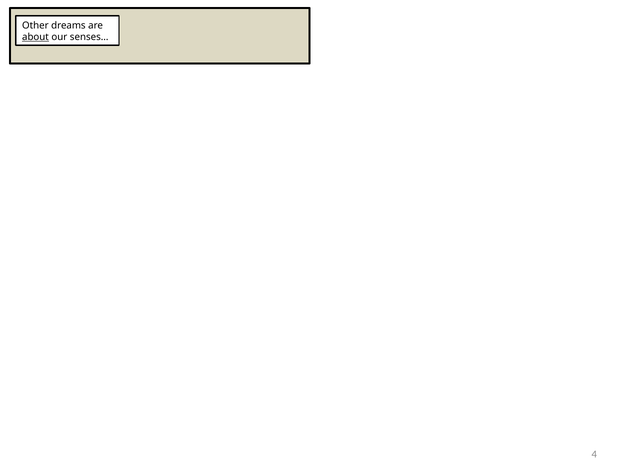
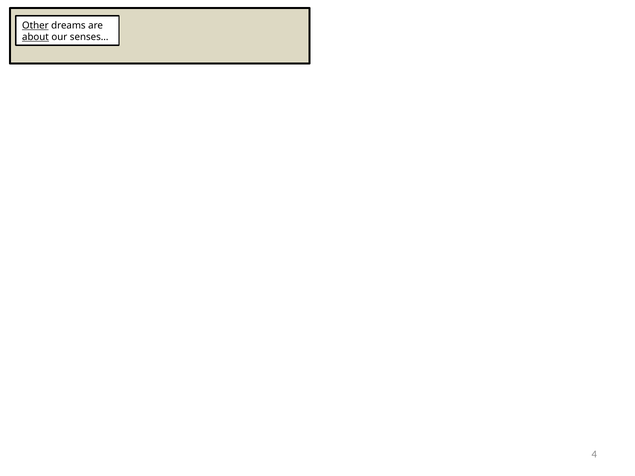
Other underline: none -> present
